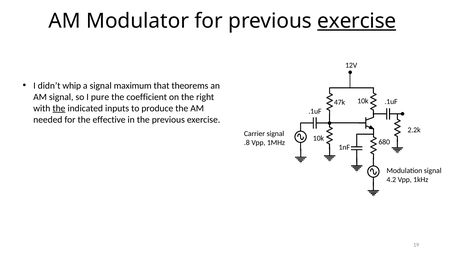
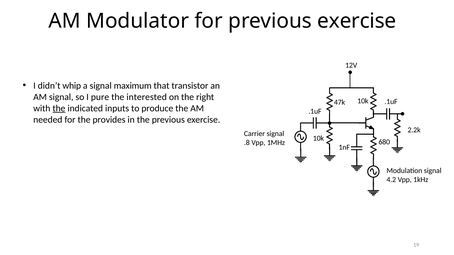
exercise at (357, 21) underline: present -> none
theorems: theorems -> transistor
coefficient: coefficient -> interested
effective: effective -> provides
